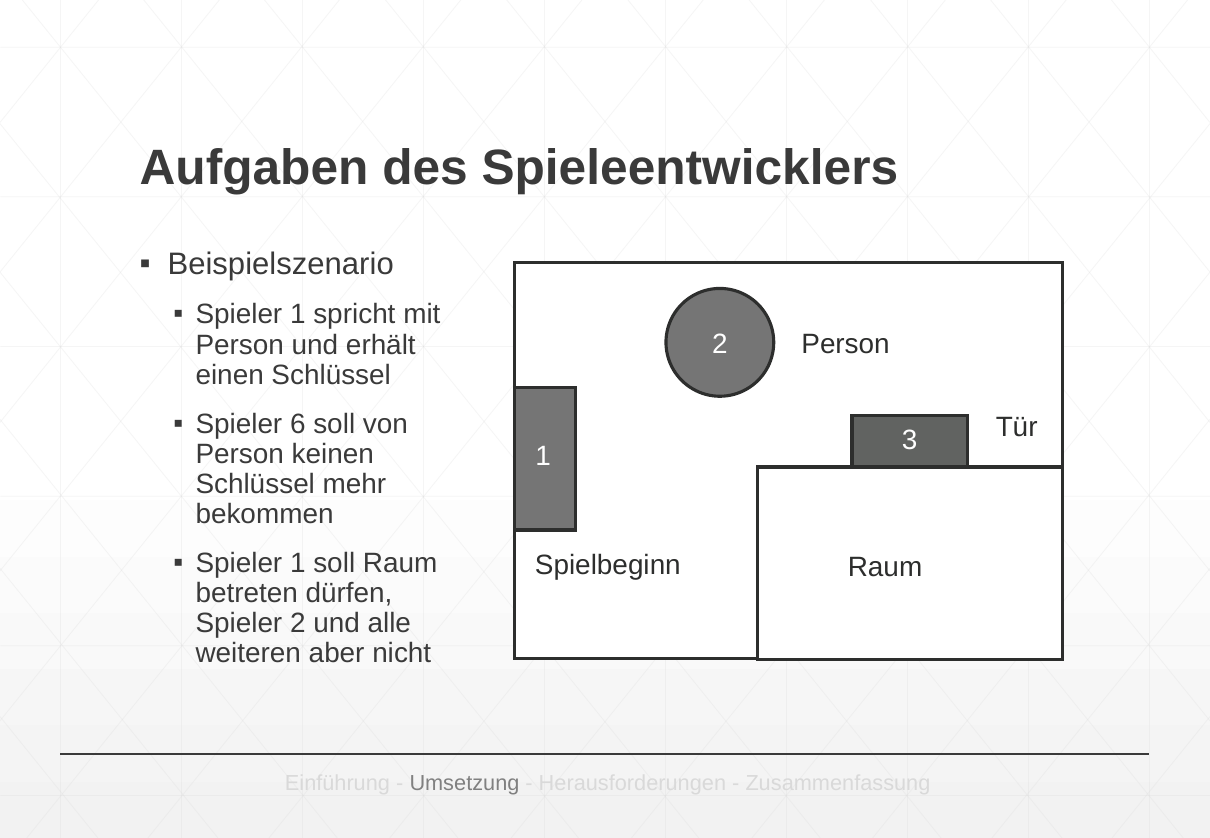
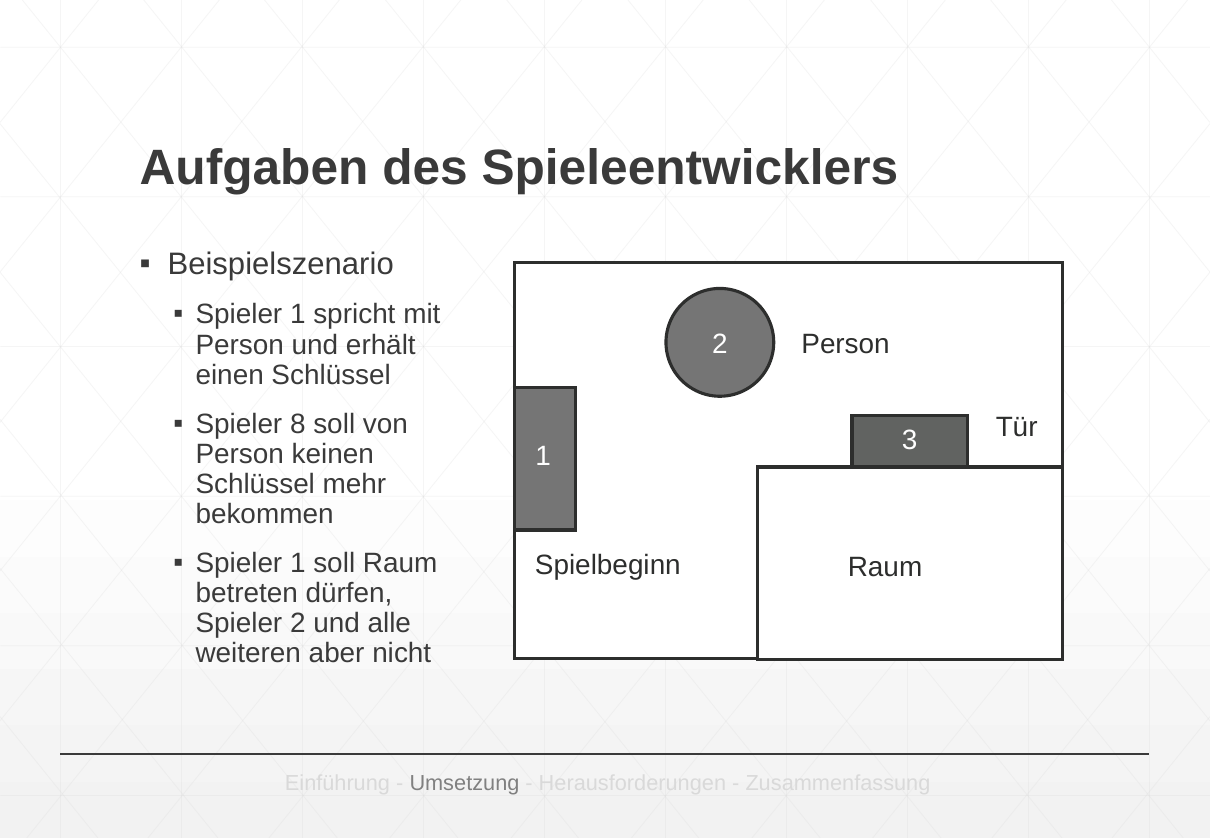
6: 6 -> 8
